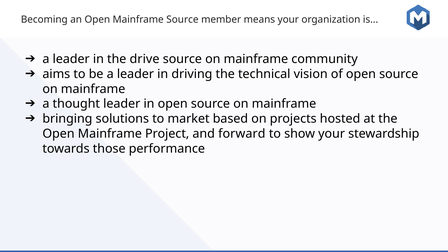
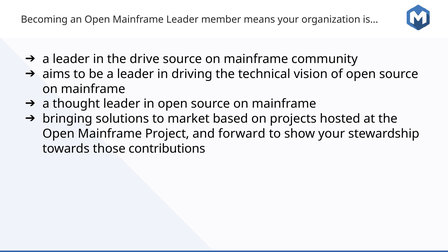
Mainframe Source: Source -> Leader
performance: performance -> contributions
